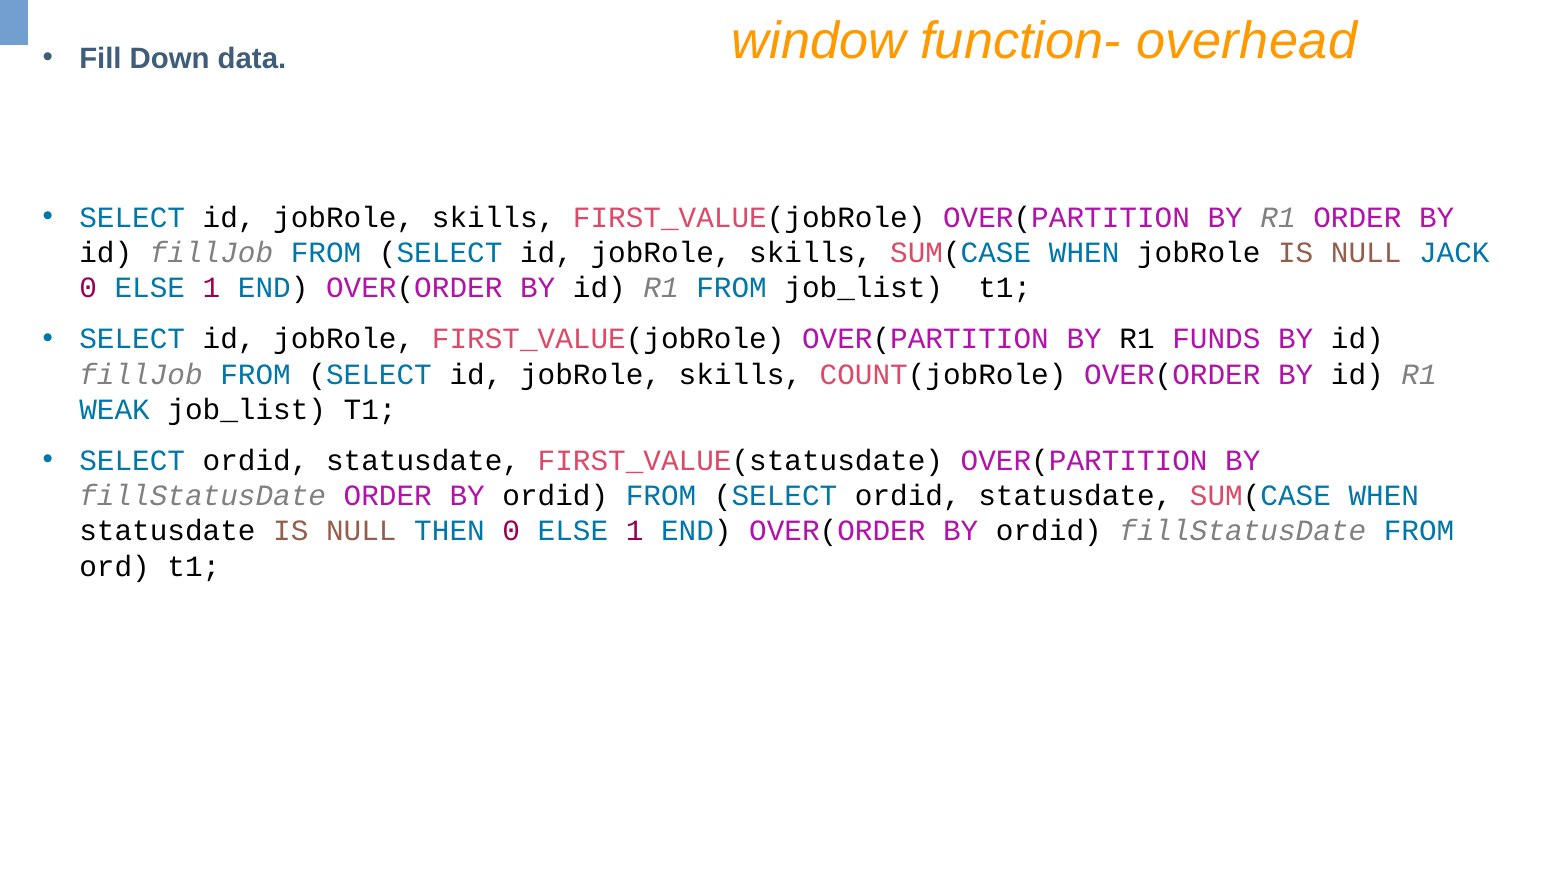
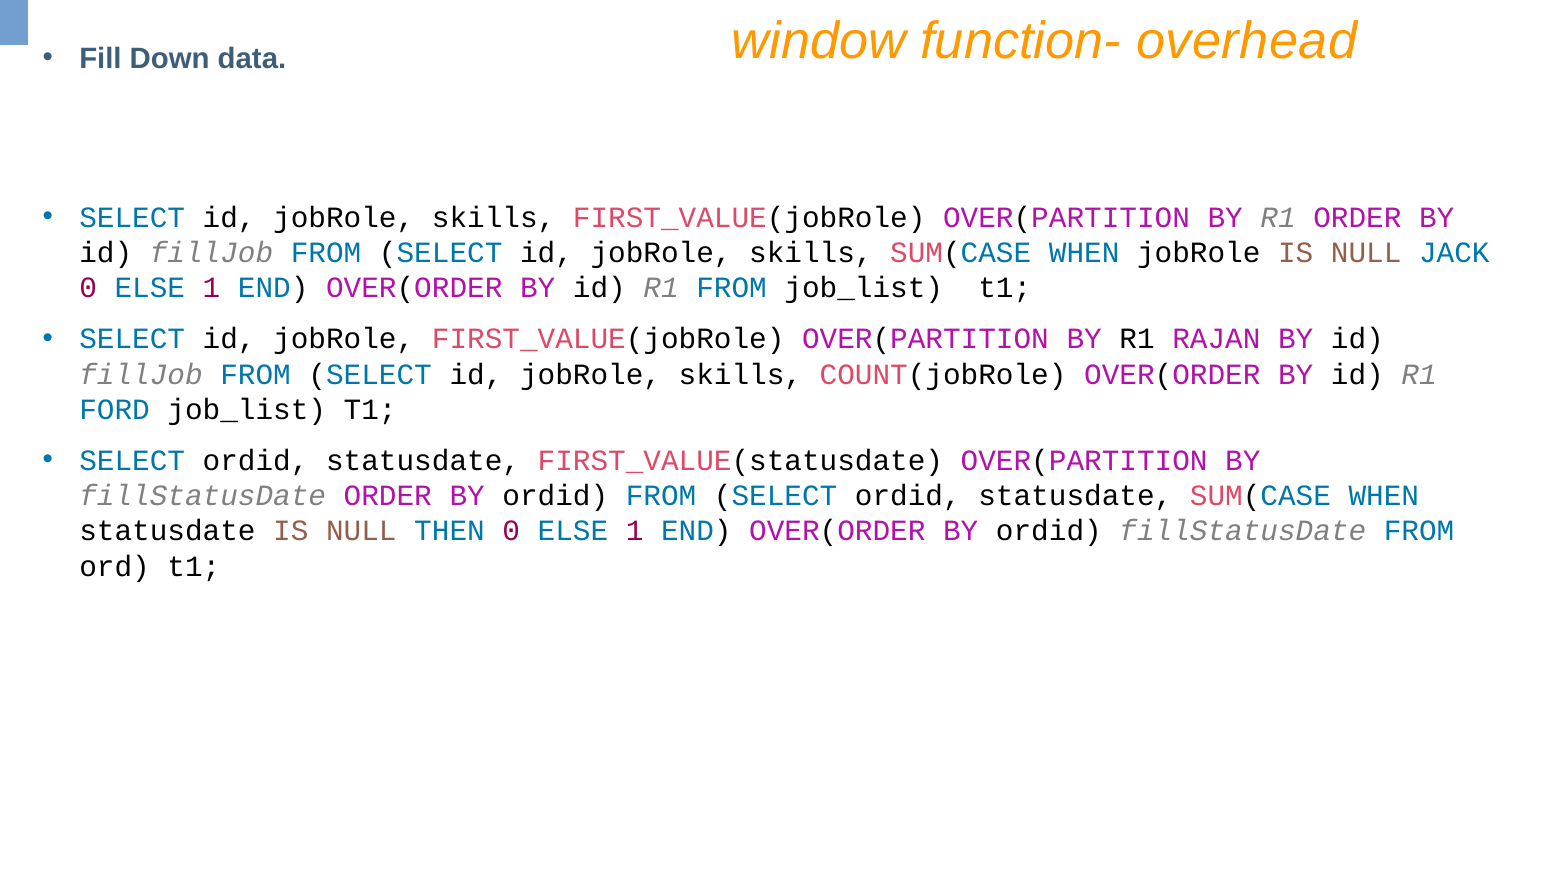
FUNDS: FUNDS -> RAJAN
WEAK: WEAK -> FORD
